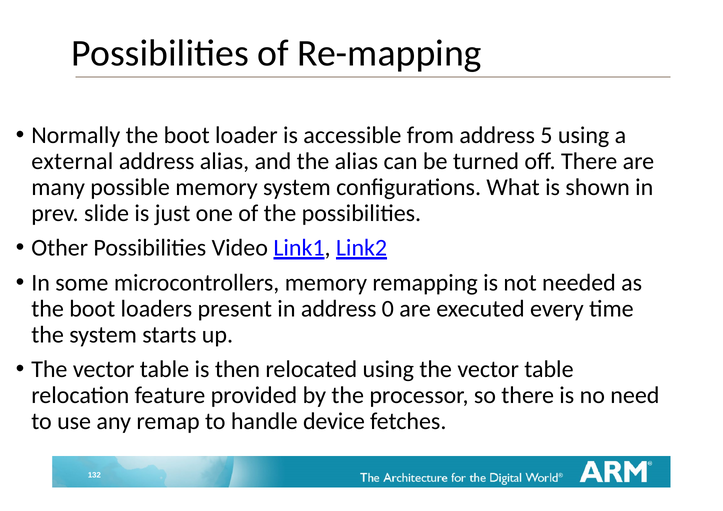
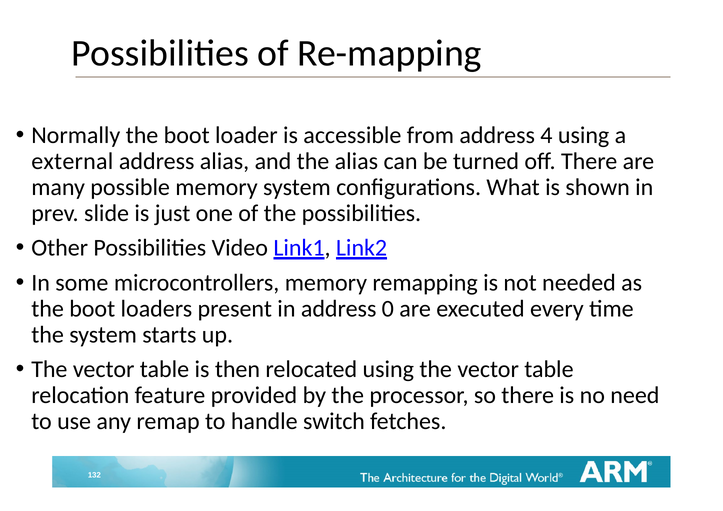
5: 5 -> 4
device: device -> switch
